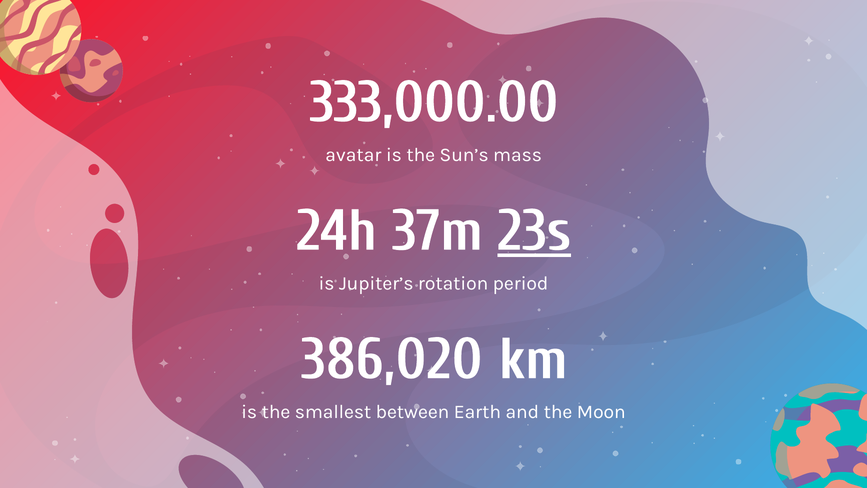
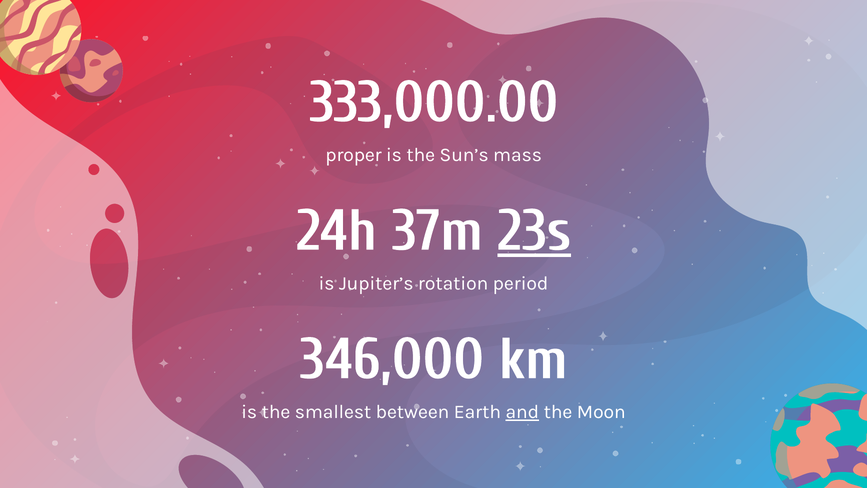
avatar: avatar -> proper
386,020: 386,020 -> 346,000
and underline: none -> present
